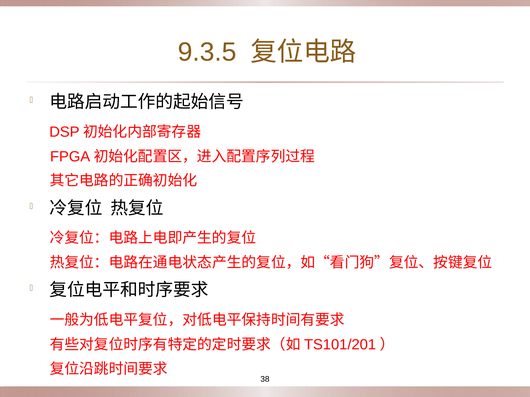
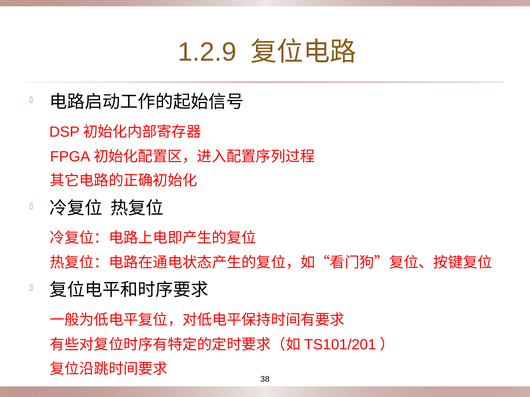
9.3.5: 9.3.5 -> 1.2.9
